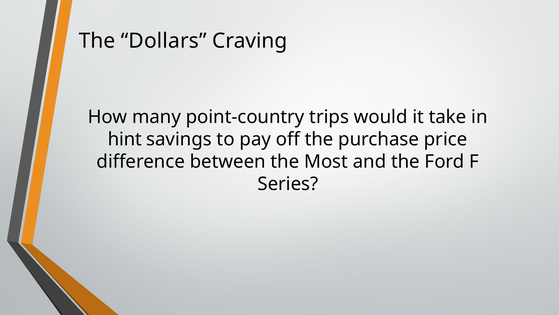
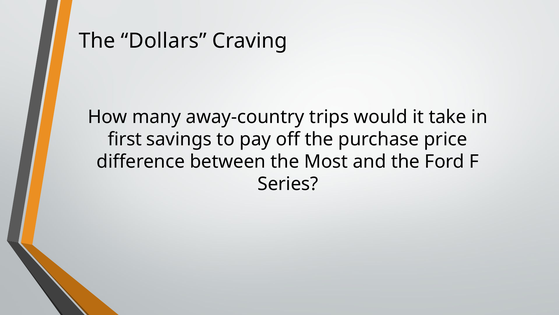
point-country: point-country -> away-country
hint: hint -> first
